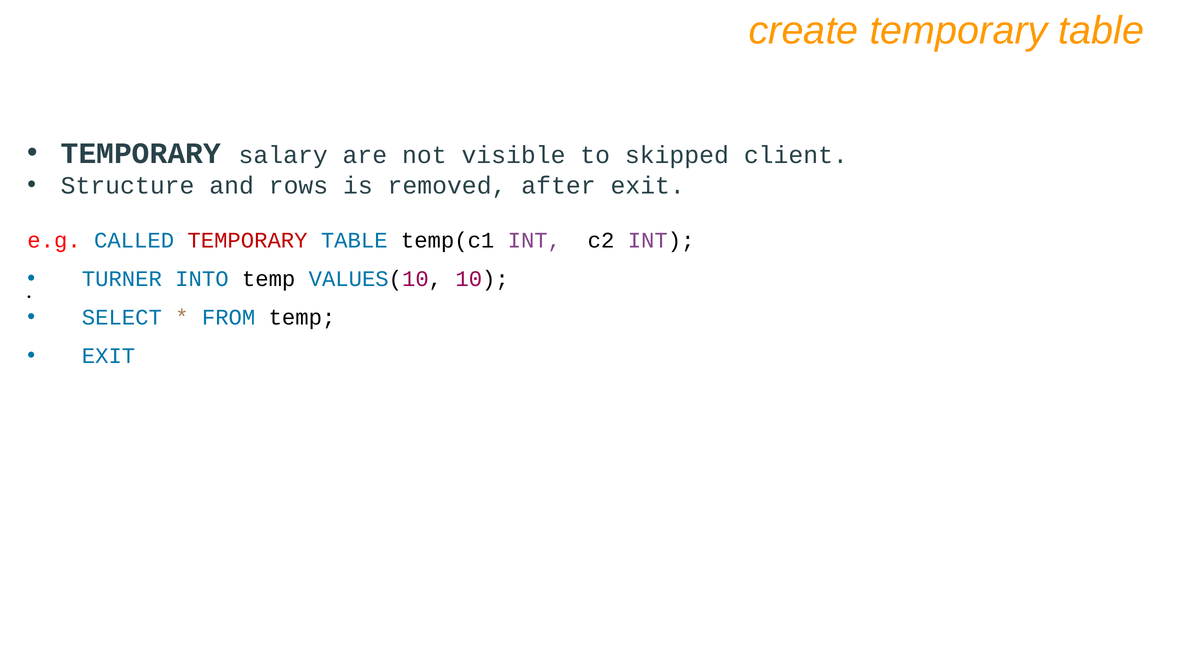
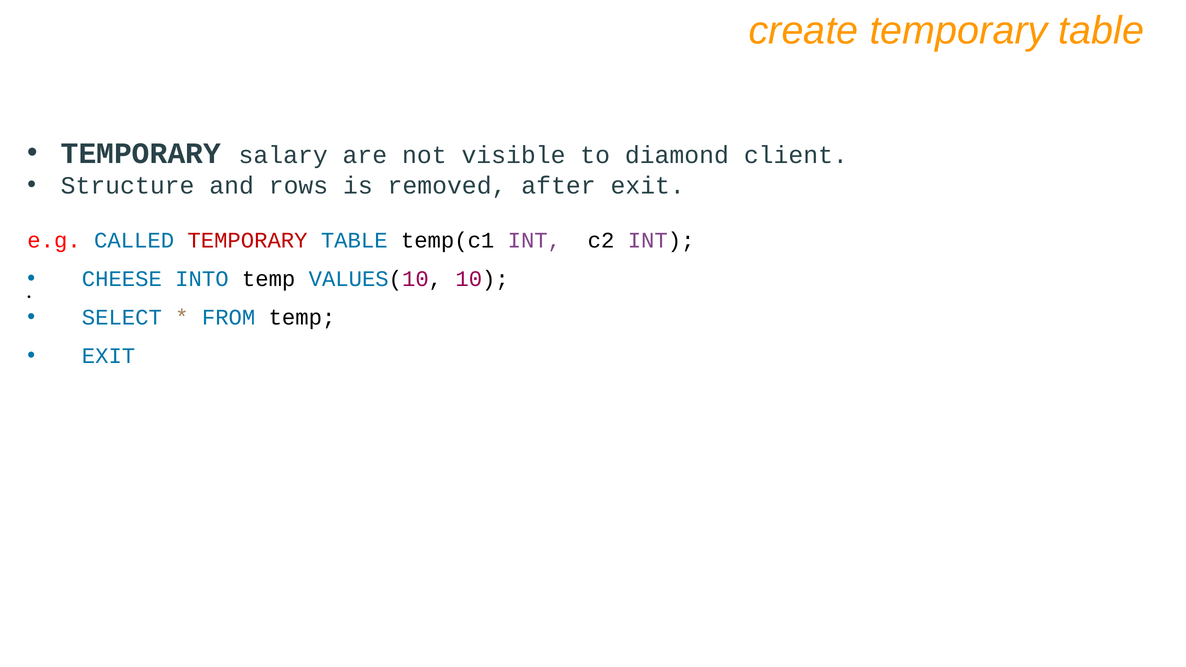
skipped: skipped -> diamond
TURNER: TURNER -> CHEESE
